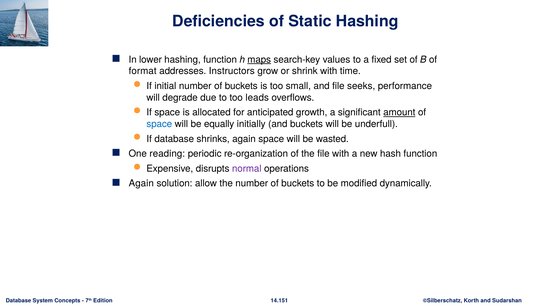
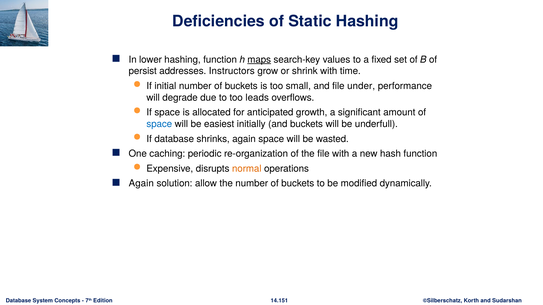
format: format -> persist
seeks: seeks -> under
amount underline: present -> none
equally: equally -> easiest
reading: reading -> caching
normal colour: purple -> orange
